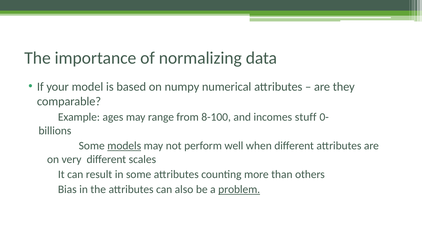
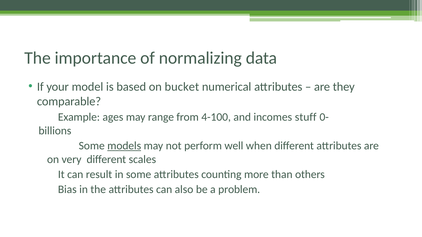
numpy: numpy -> bucket
8-100: 8-100 -> 4-100
problem underline: present -> none
